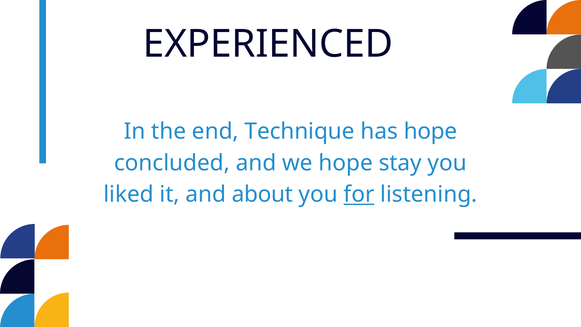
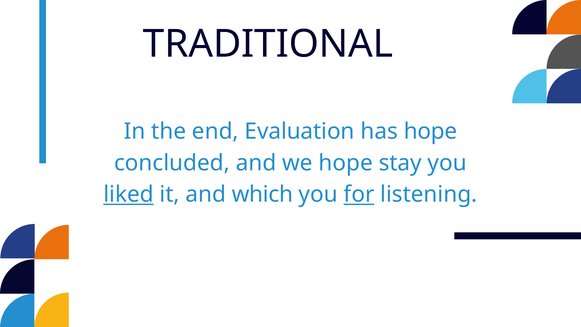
EXPERIENCED: EXPERIENCED -> TRADITIONAL
Technique: Technique -> Evaluation
liked underline: none -> present
about: about -> which
